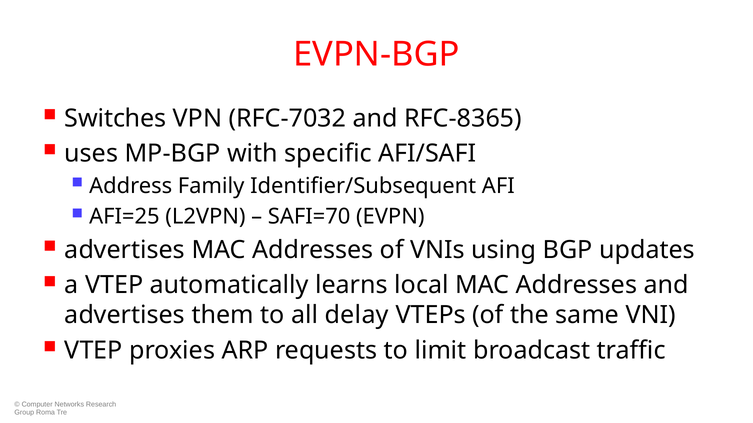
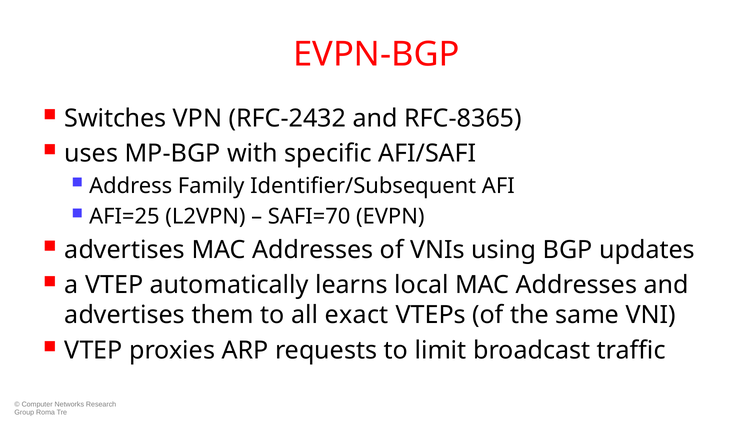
RFC-7032: RFC-7032 -> RFC-2432
delay: delay -> exact
